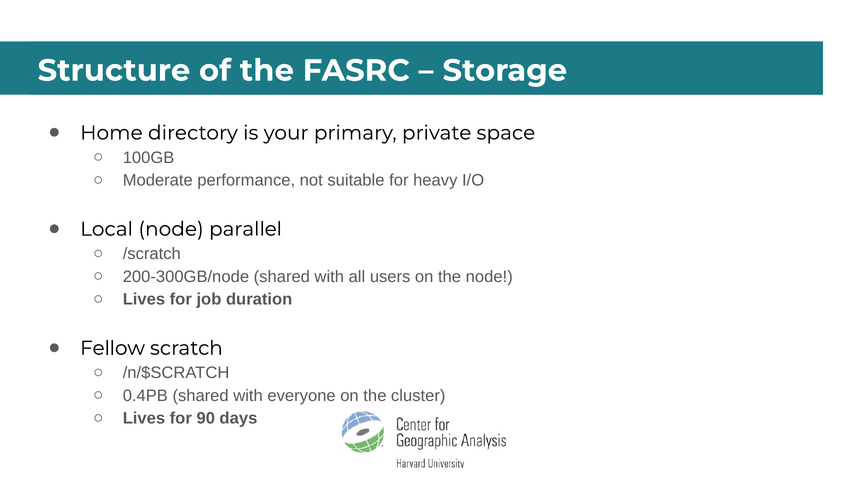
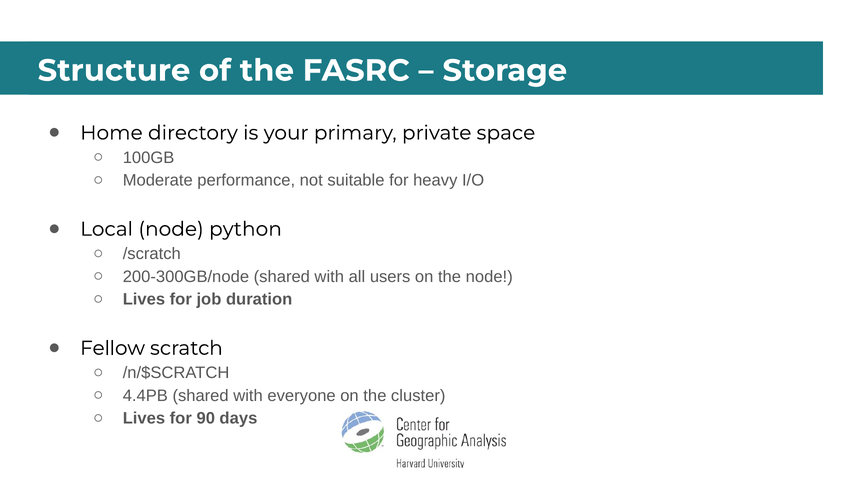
parallel: parallel -> python
0.4PB: 0.4PB -> 4.4PB
